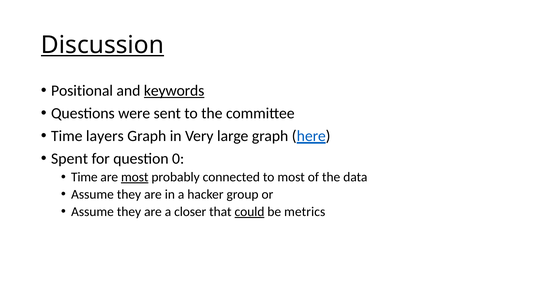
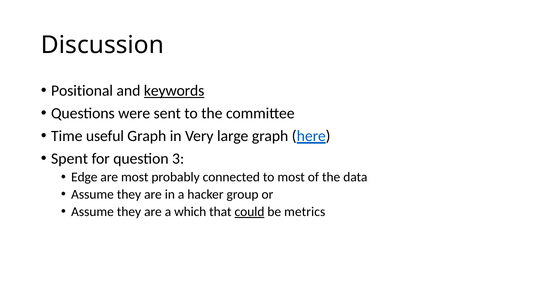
Discussion underline: present -> none
layers: layers -> useful
0: 0 -> 3
Time at (84, 177): Time -> Edge
most at (135, 177) underline: present -> none
closer: closer -> which
